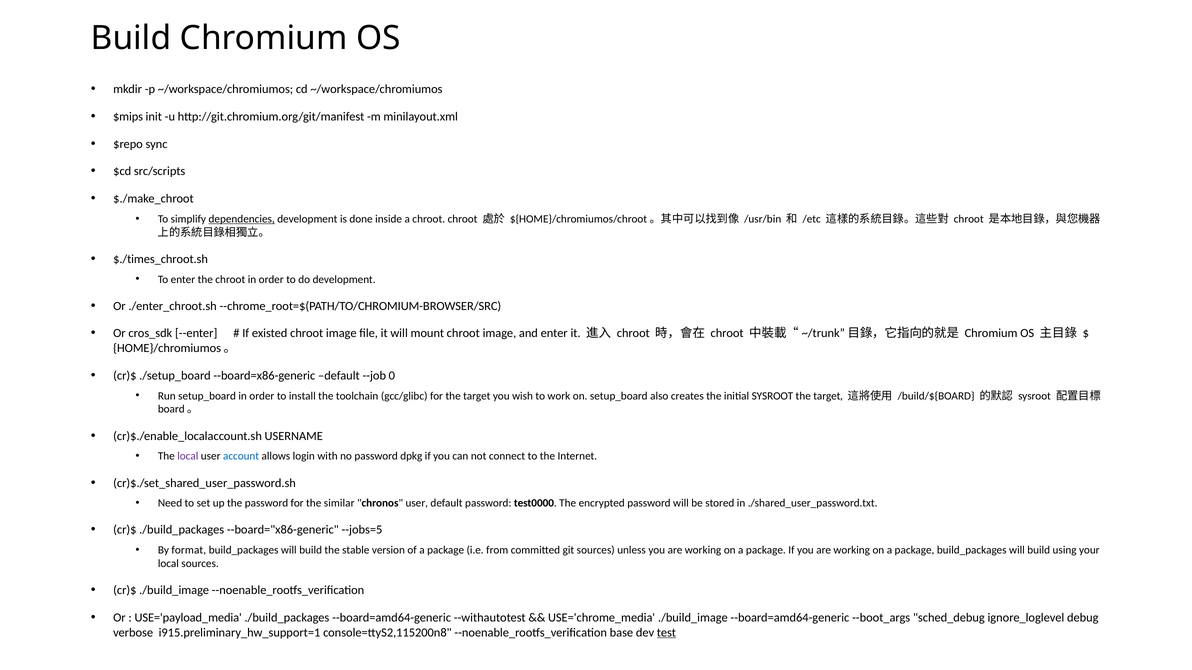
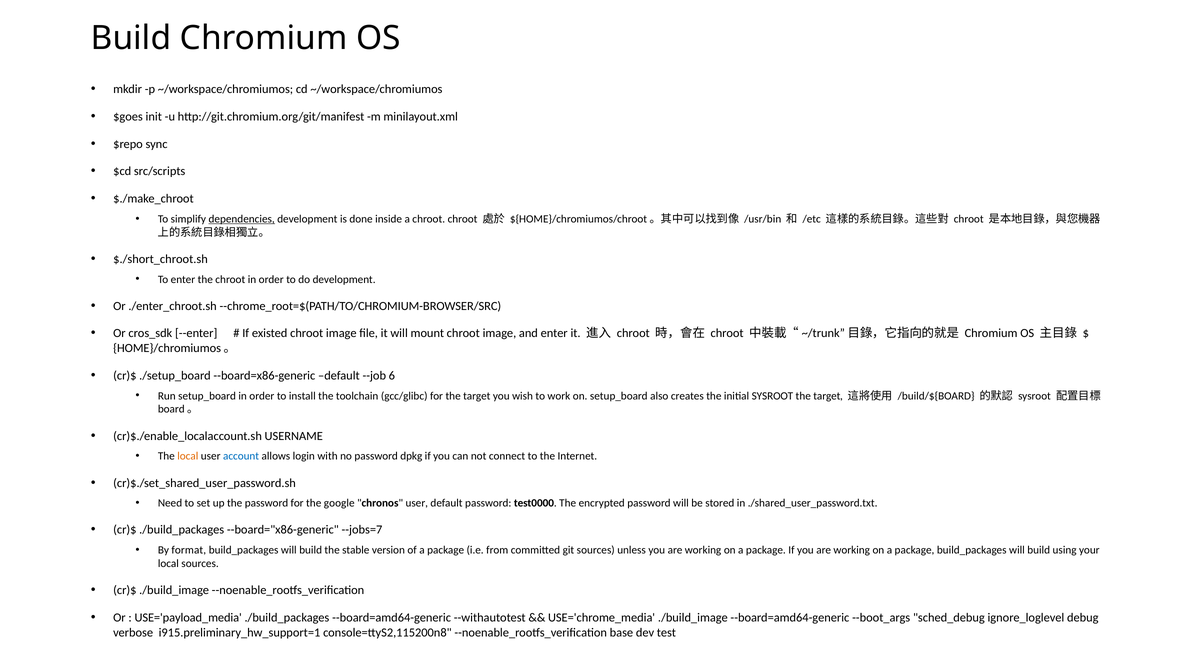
$mips: $mips -> $goes
$./times_chroot.sh: $./times_chroot.sh -> $./short_chroot.sh
0: 0 -> 6
local at (188, 457) colour: purple -> orange
similar: similar -> google
--jobs=5: --jobs=5 -> --jobs=7
test underline: present -> none
